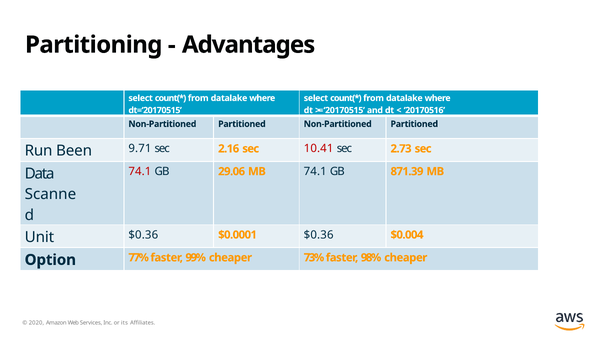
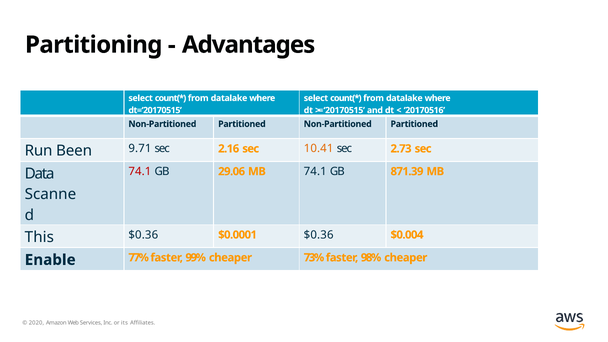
10.41 colour: red -> orange
Unit: Unit -> This
Option: Option -> Enable
